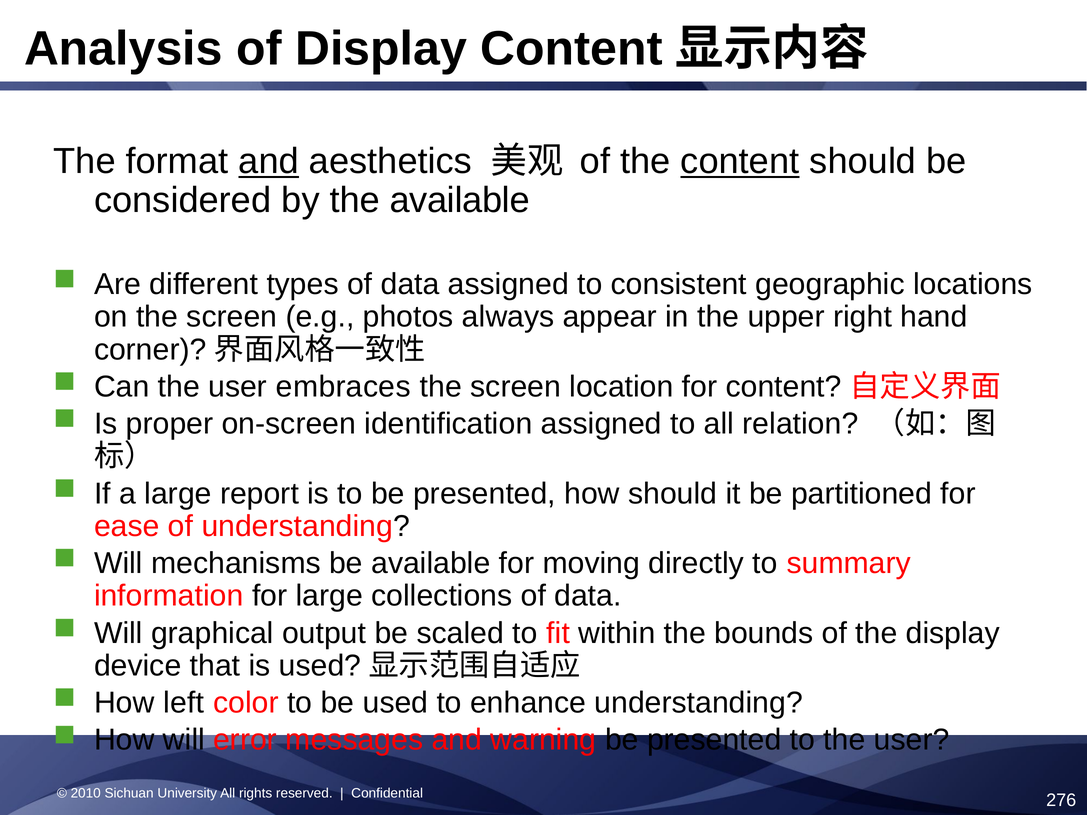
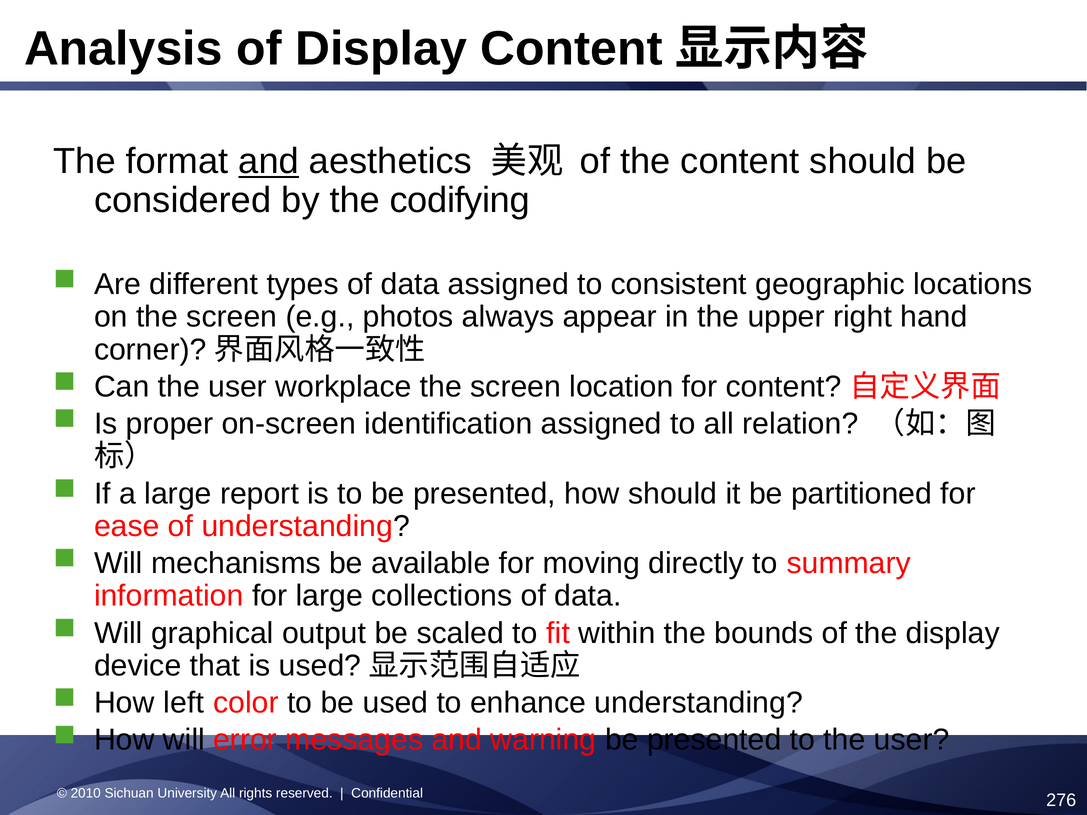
content at (740, 161) underline: present -> none
the available: available -> codifying
embraces: embraces -> workplace
